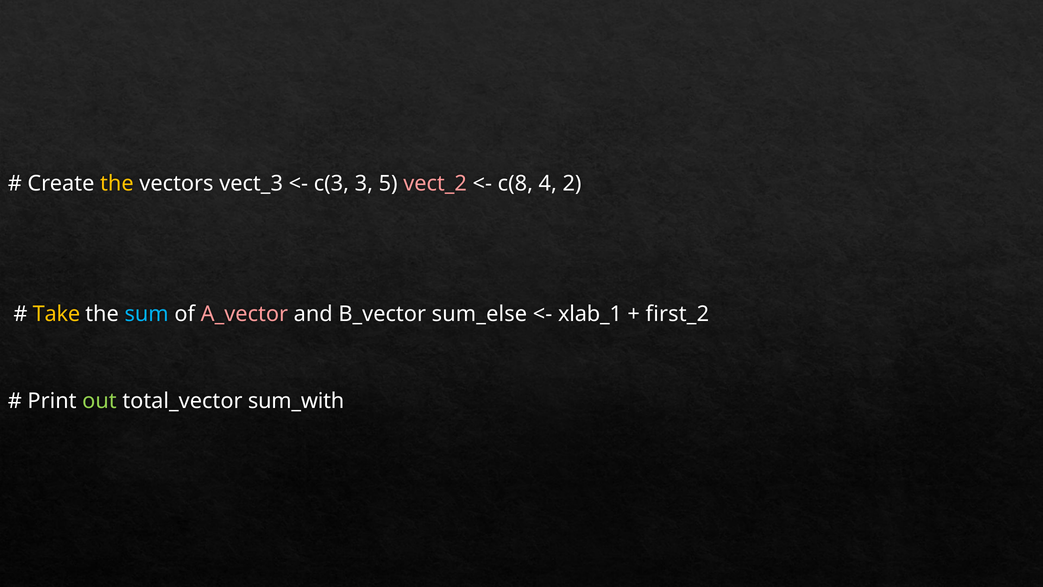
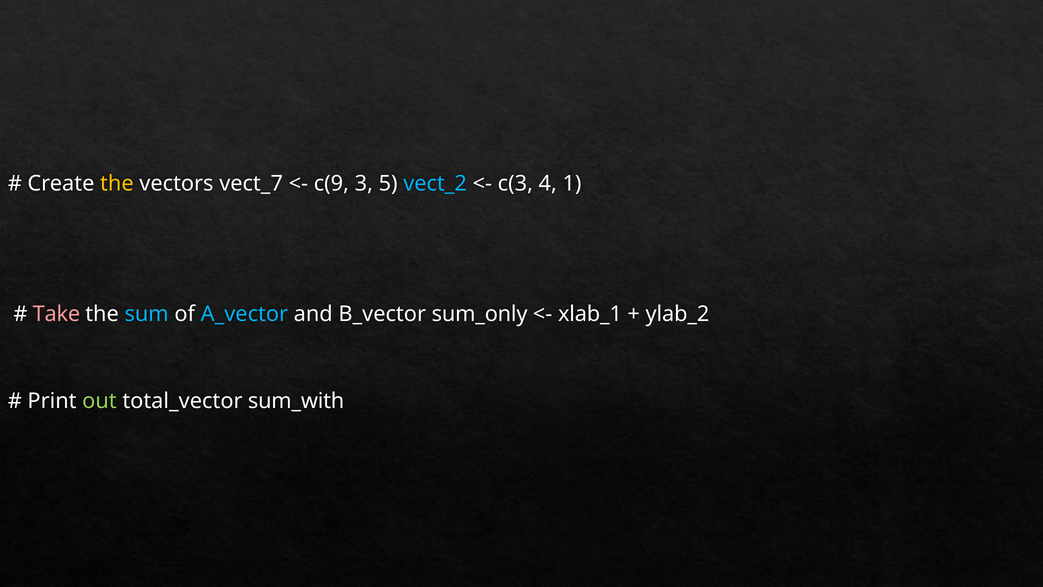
vect_3: vect_3 -> vect_7
c(3: c(3 -> c(9
vect_2 colour: pink -> light blue
c(8: c(8 -> c(3
2: 2 -> 1
Take colour: yellow -> pink
A_vector colour: pink -> light blue
sum_else: sum_else -> sum_only
first_2: first_2 -> ylab_2
